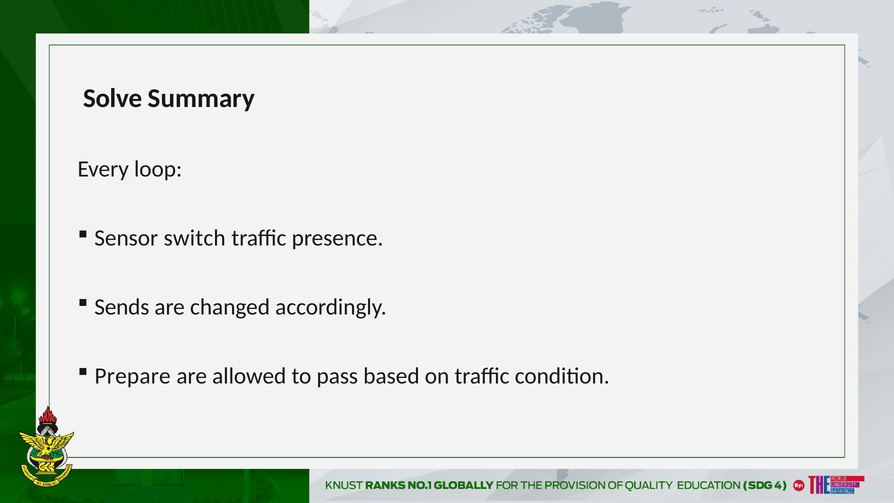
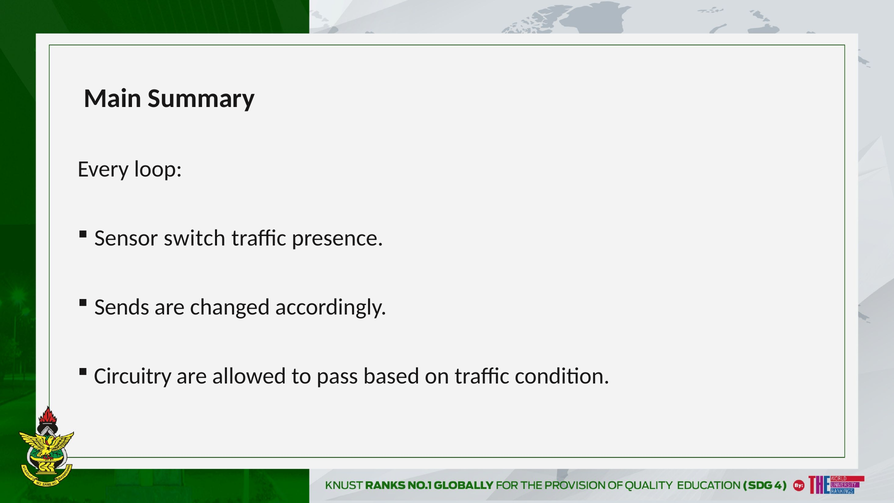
Solve: Solve -> Main
Prepare: Prepare -> Circuitry
